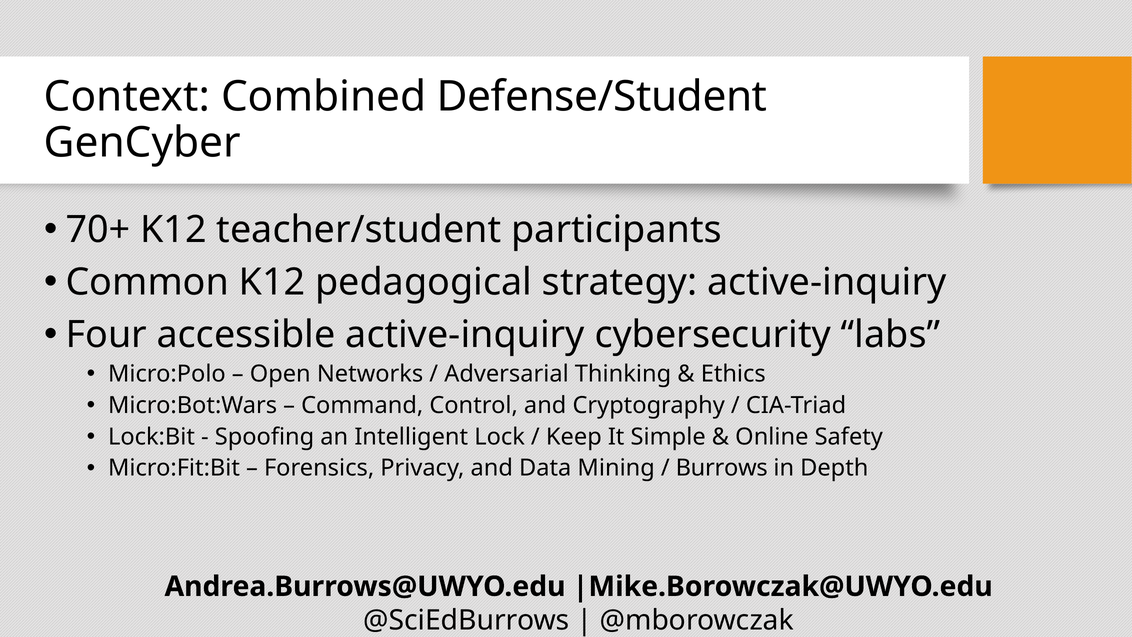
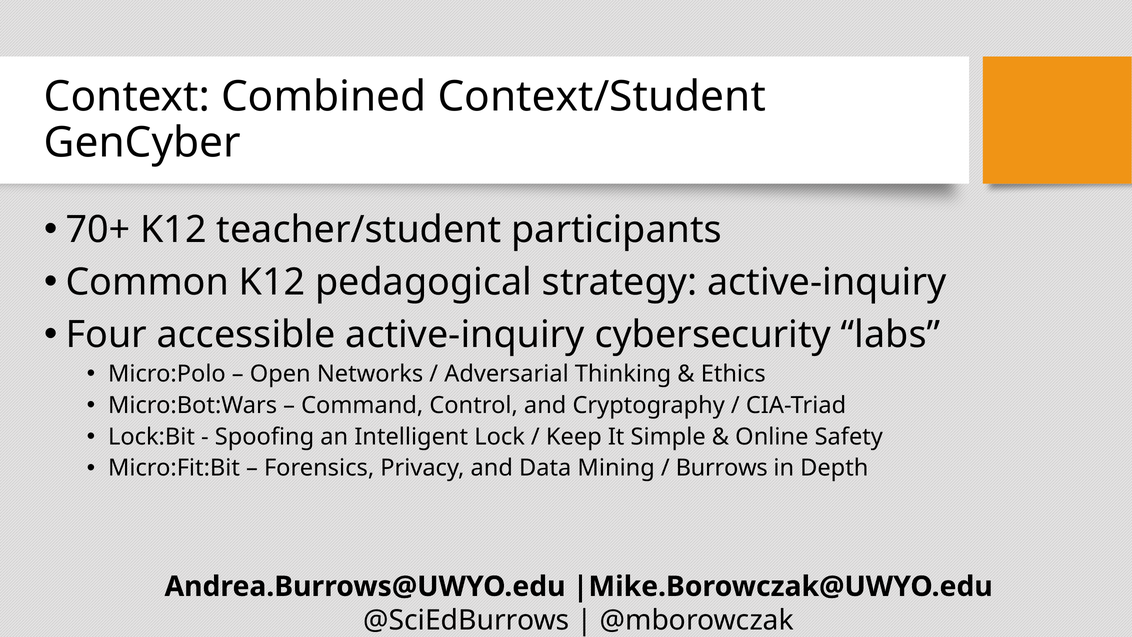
Defense/Student: Defense/Student -> Context/Student
